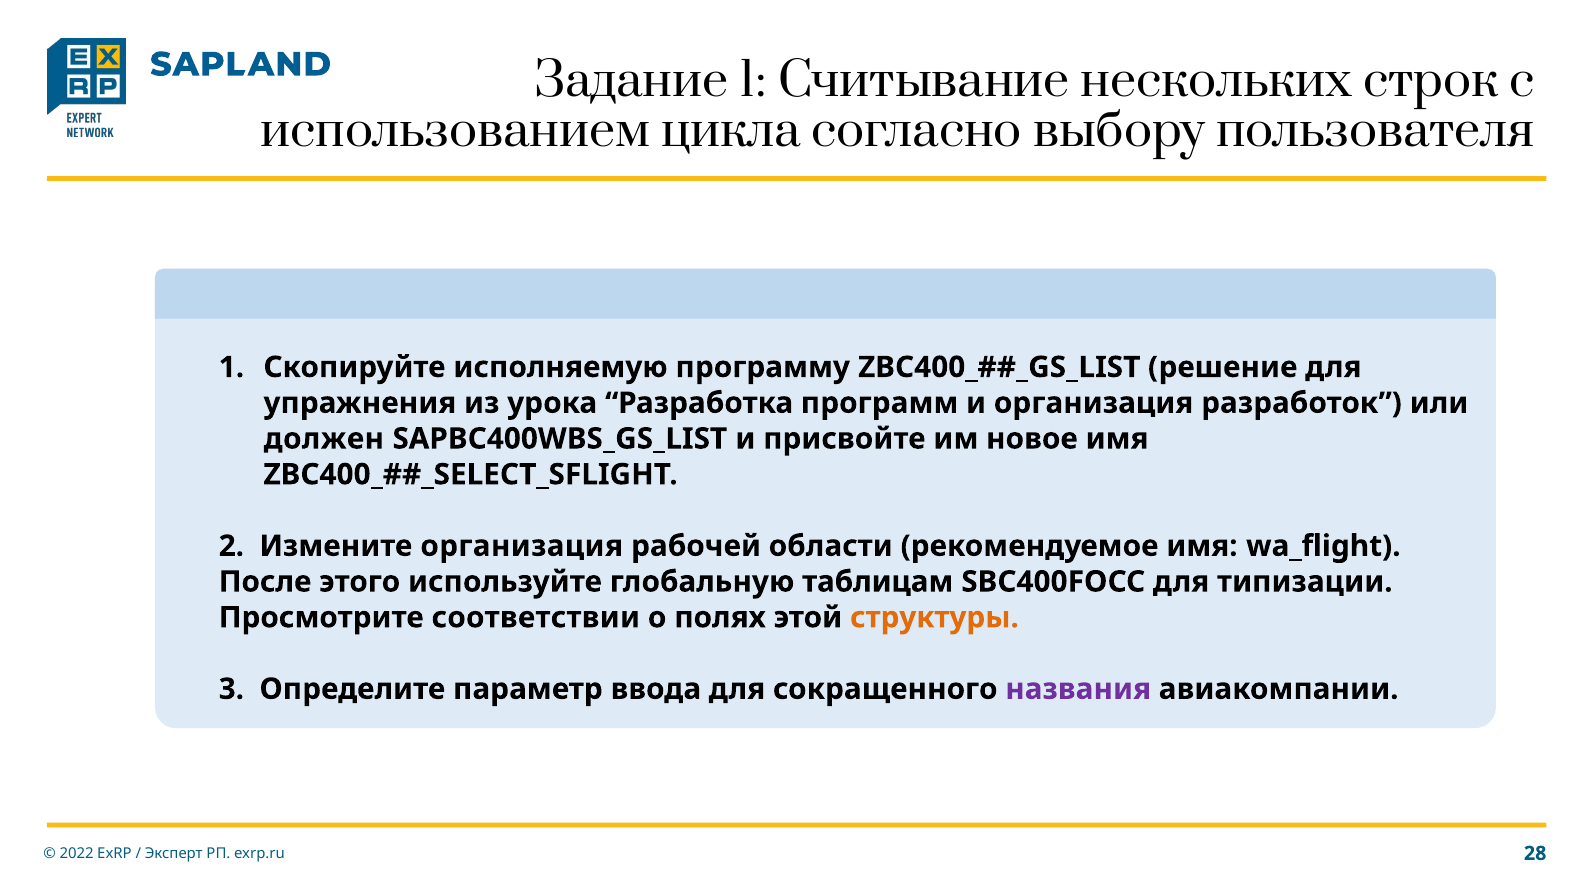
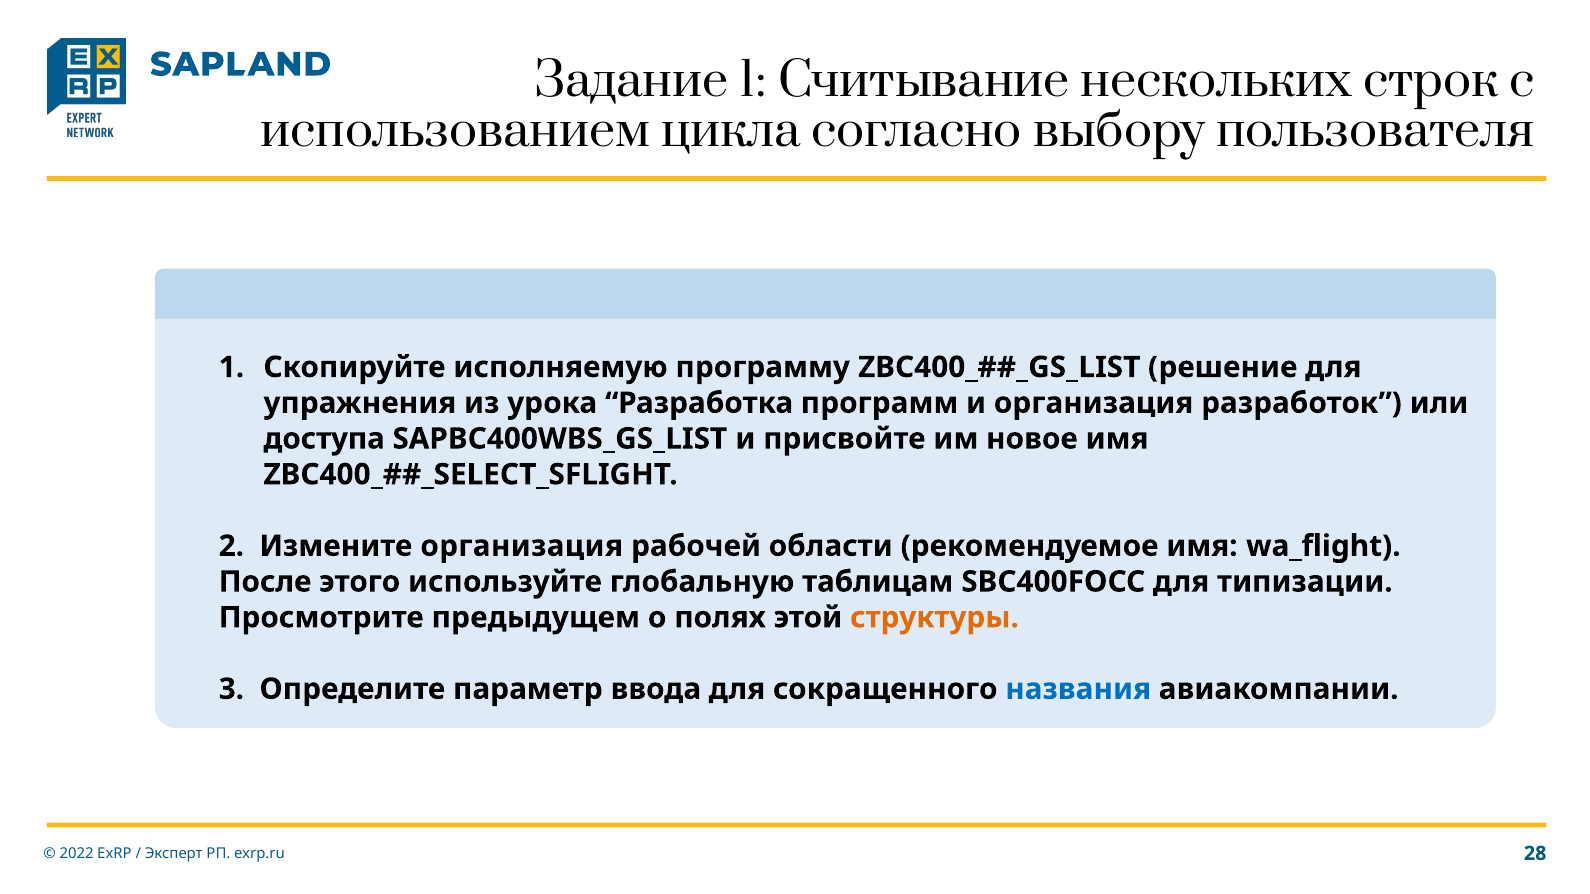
должен: должен -> доступа
соответствии: соответствии -> предыдущем
названия colour: purple -> blue
